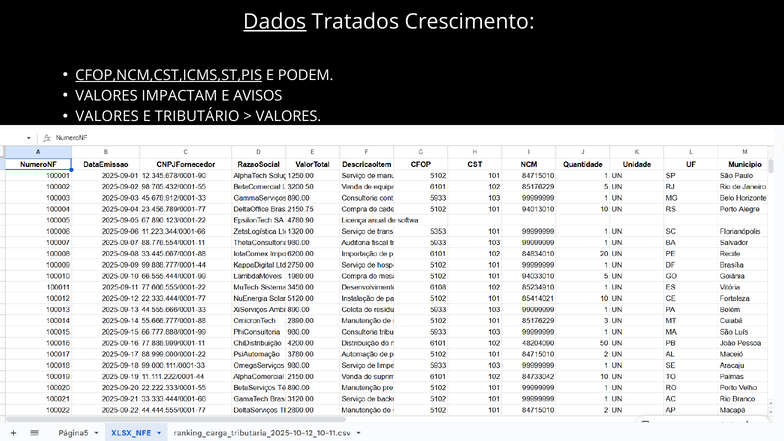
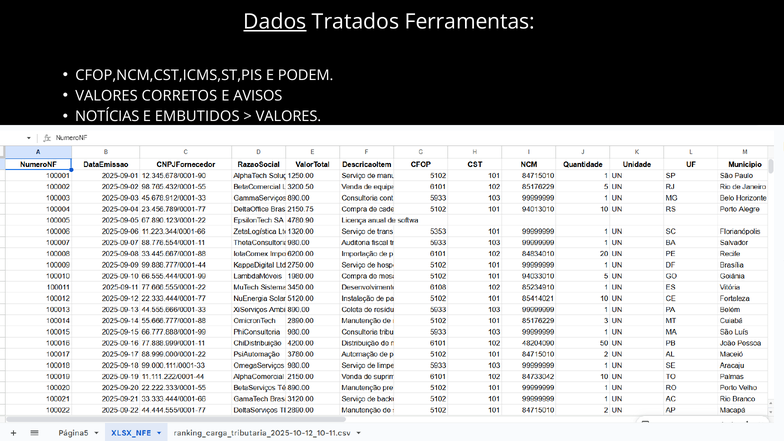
Crescimento: Crescimento -> Ferramentas
CFOP,NCM,CST,ICMS,ST,PIS underline: present -> none
IMPACTAM: IMPACTAM -> CORRETOS
VALORES at (107, 116): VALORES -> NOTÍCIAS
TRIBUTÁRIO: TRIBUTÁRIO -> EMBUTIDOS
